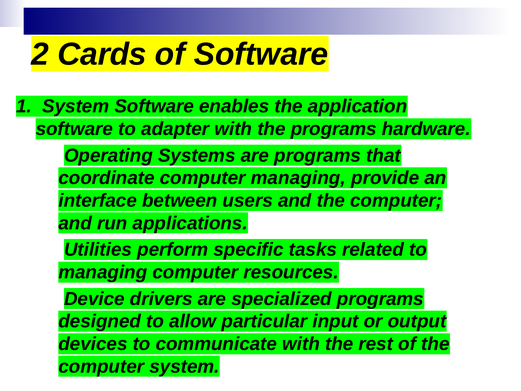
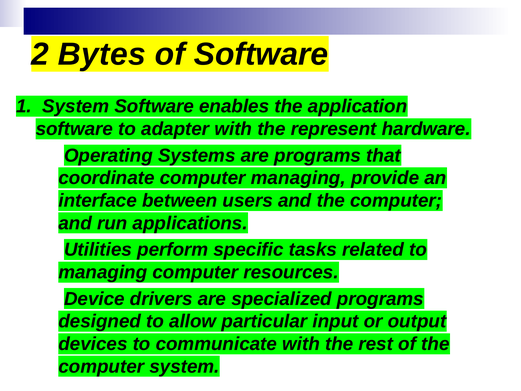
Cards: Cards -> Bytes
the programs: programs -> represent
